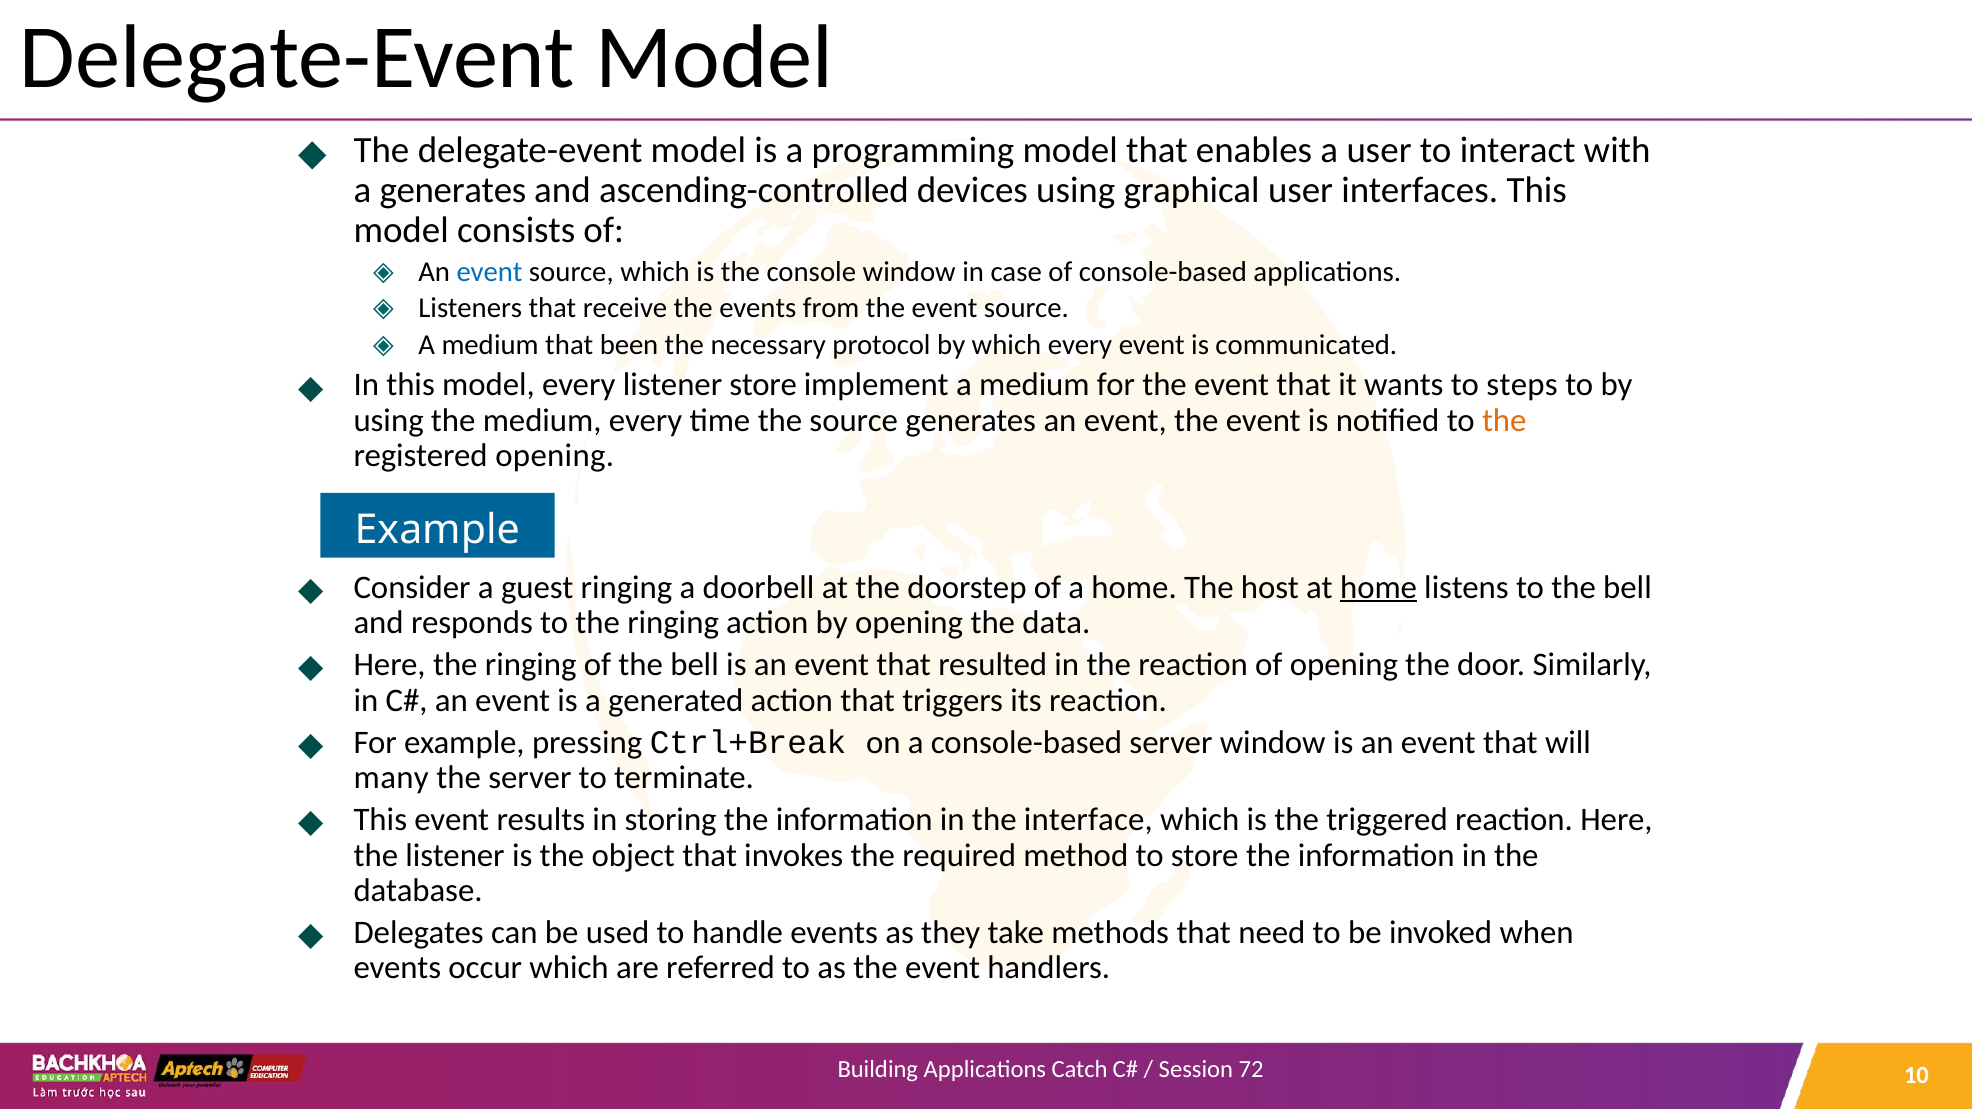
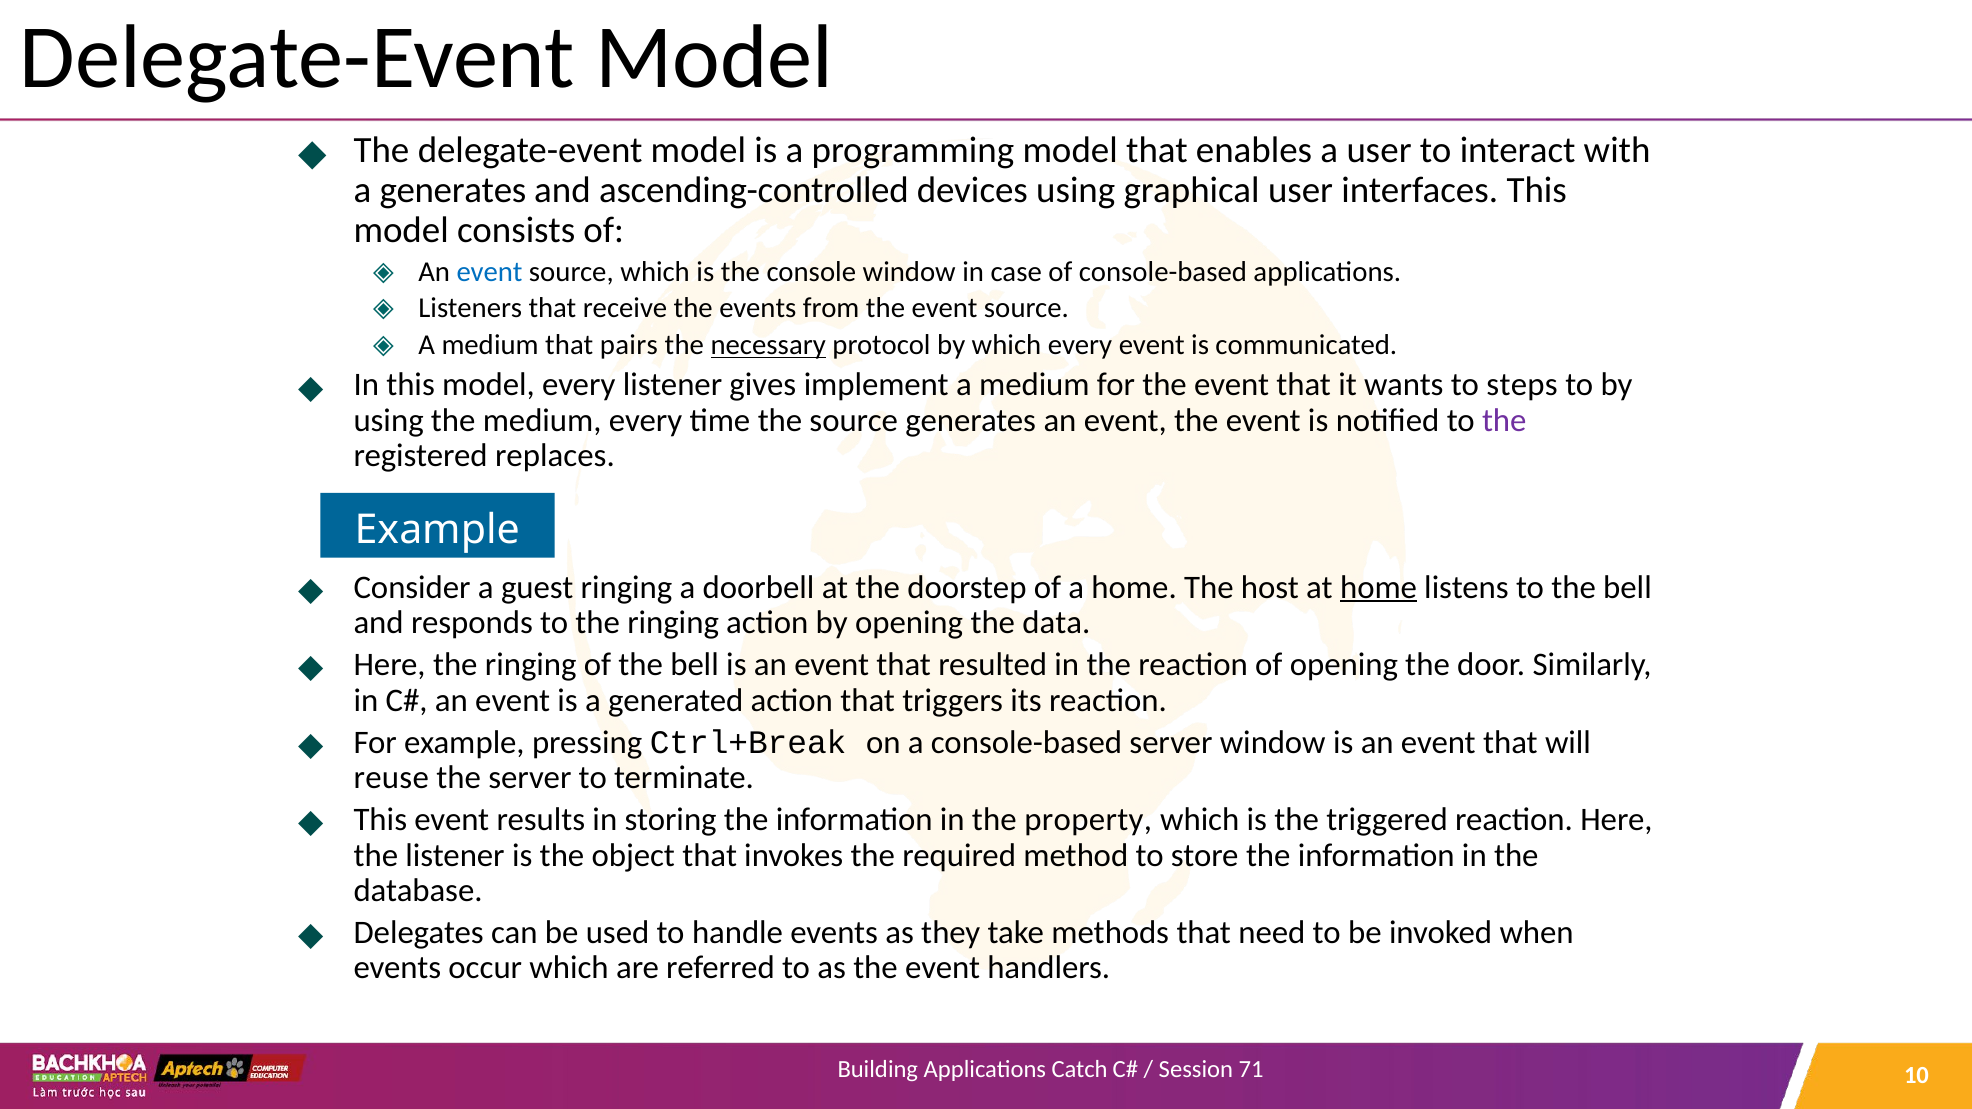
been: been -> pairs
necessary underline: none -> present
listener store: store -> gives
the at (1504, 421) colour: orange -> purple
registered opening: opening -> replaces
many: many -> reuse
interface: interface -> property
72: 72 -> 71
